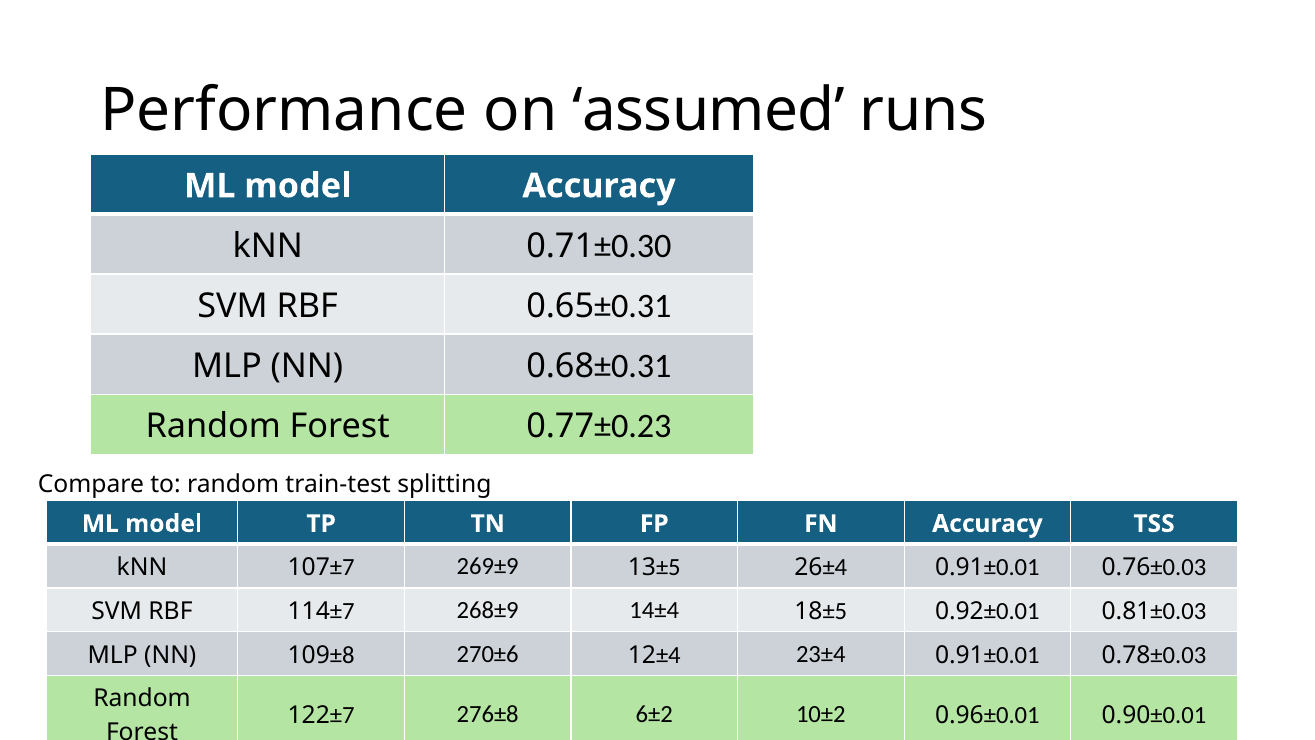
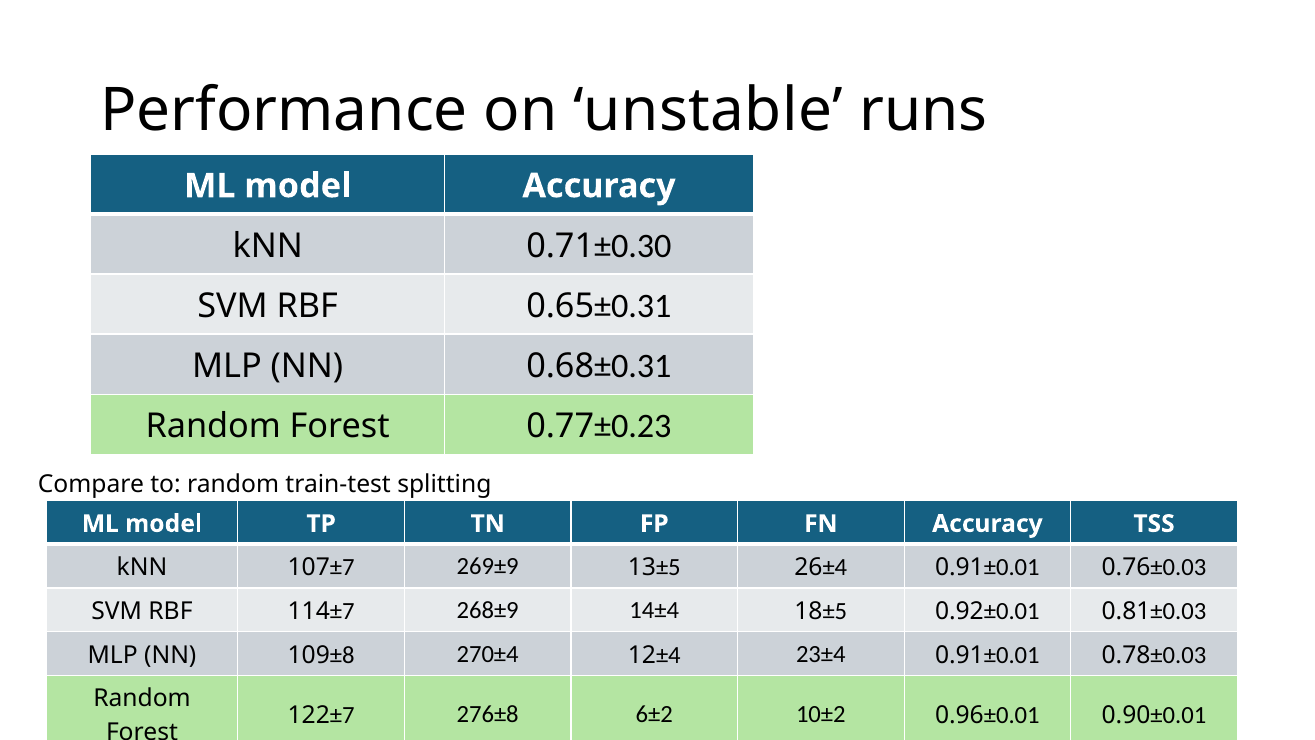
assumed: assumed -> unstable
270±6: 270±6 -> 270±4
